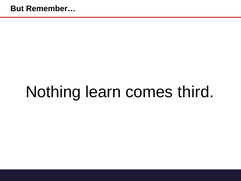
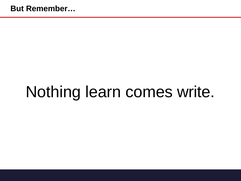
third: third -> write
